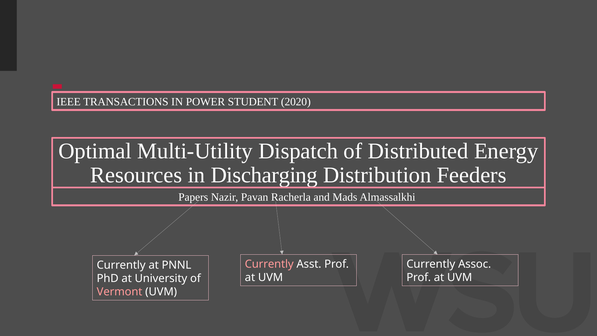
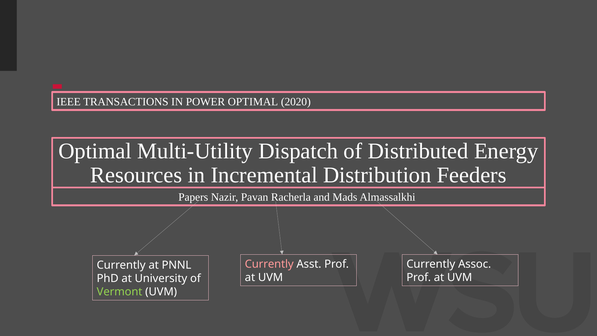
POWER STUDENT: STUDENT -> OPTIMAL
Discharging: Discharging -> Incremental
Vermont colour: pink -> light green
